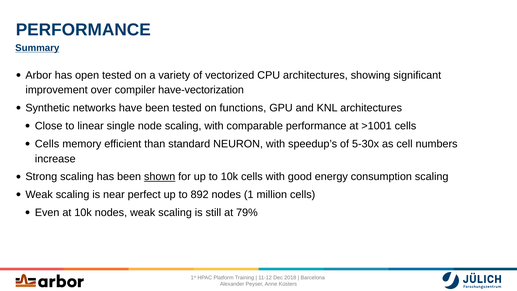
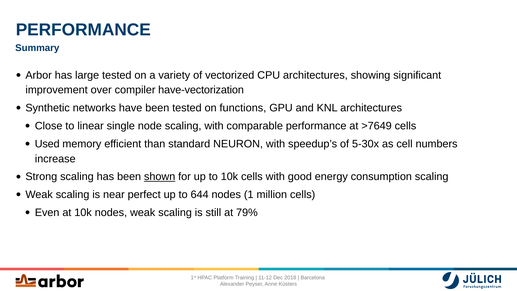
Summary underline: present -> none
open: open -> large
>1001: >1001 -> >7649
Cells at (47, 144): Cells -> Used
892: 892 -> 644
